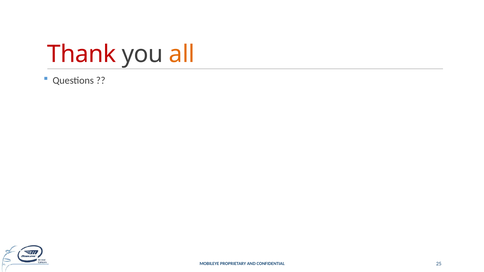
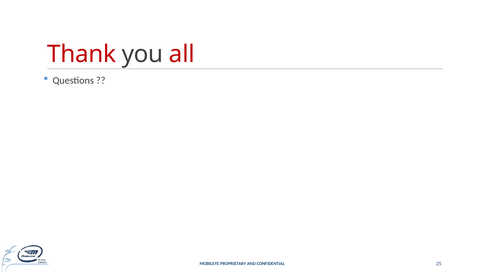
all colour: orange -> red
